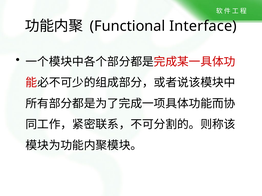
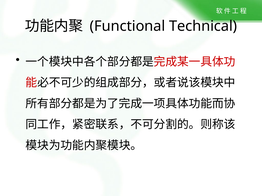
Interface: Interface -> Technical
